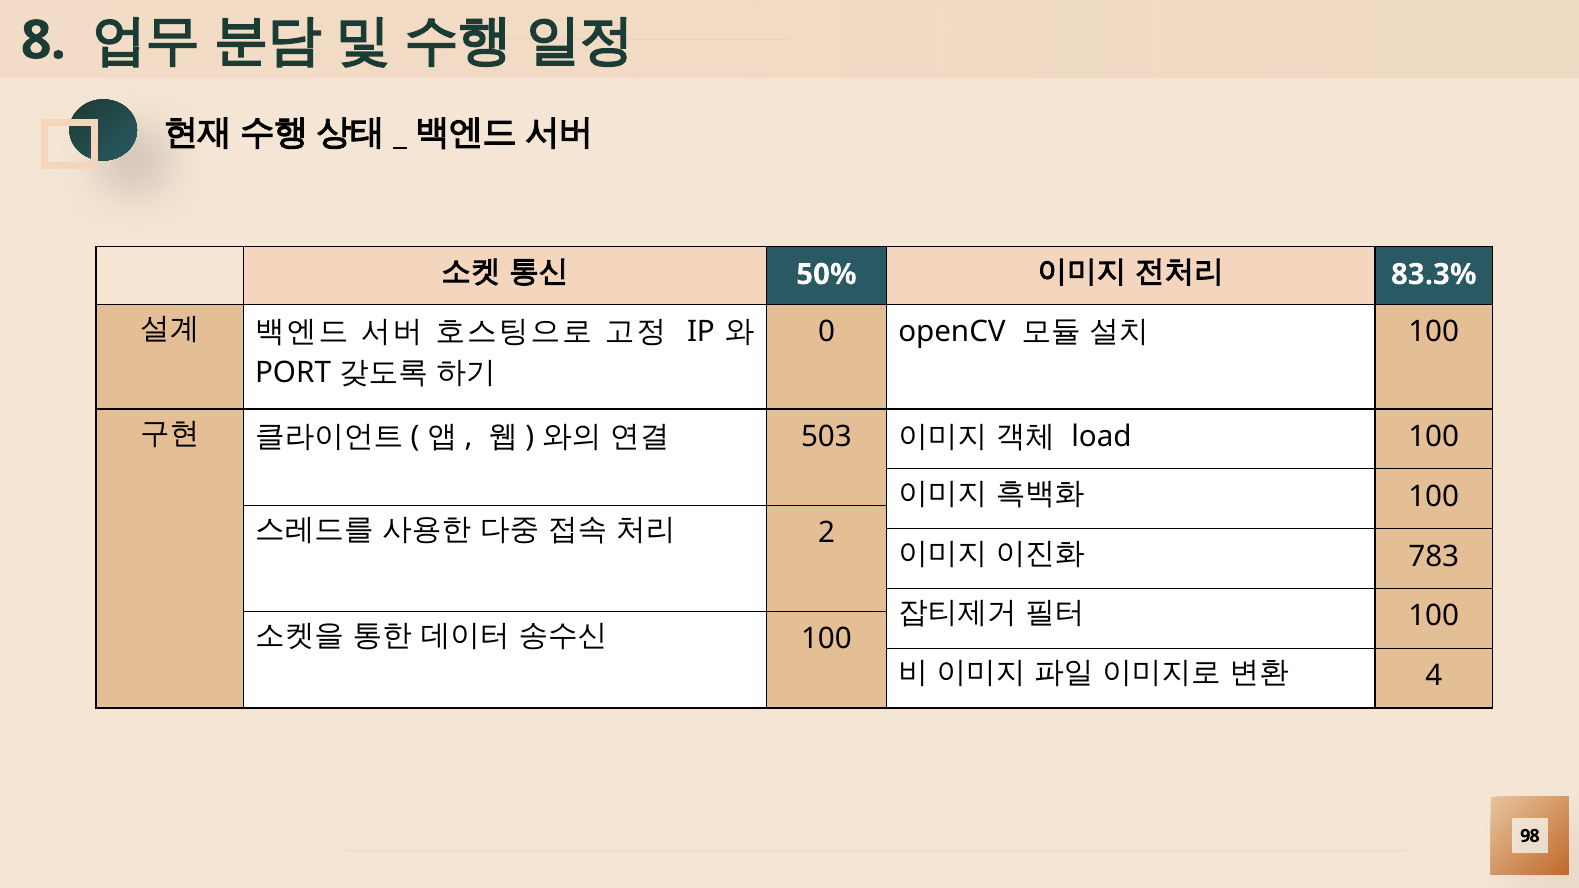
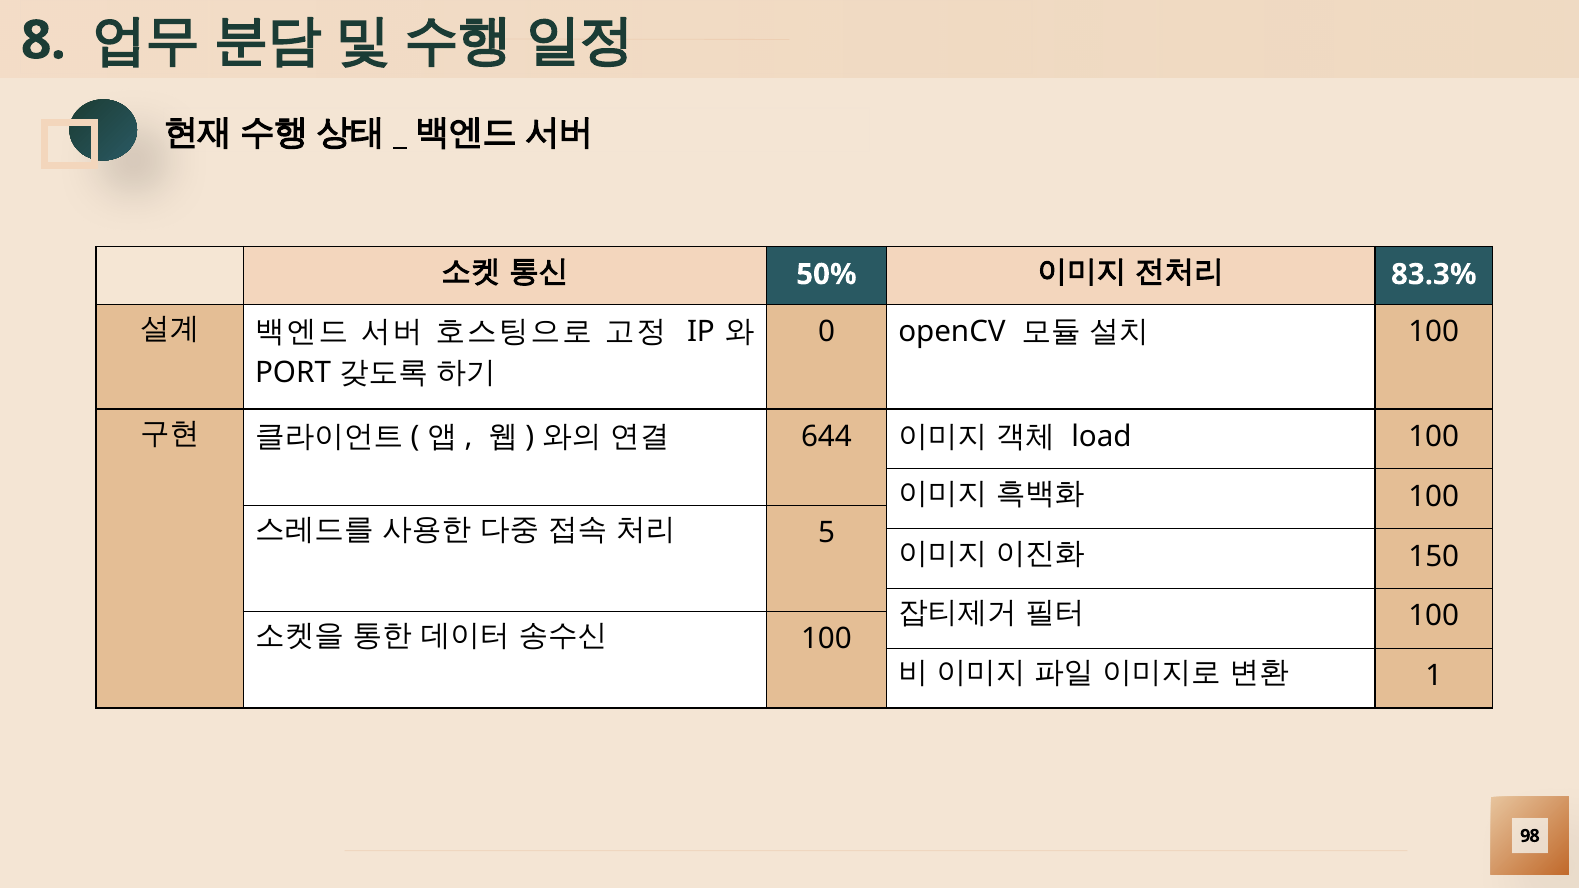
503: 503 -> 644
2: 2 -> 5
783: 783 -> 150
4: 4 -> 1
